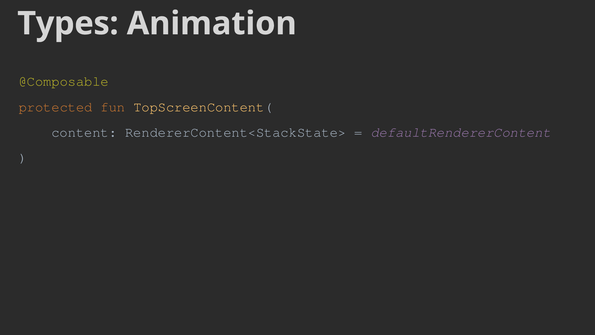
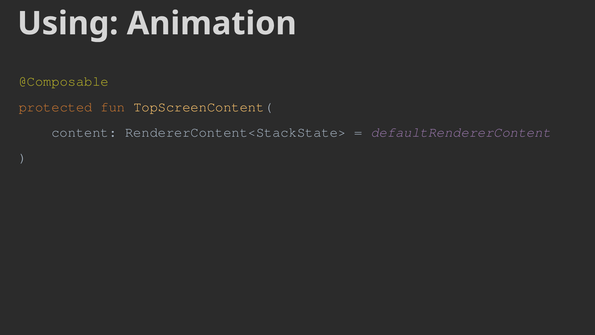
Types: Types -> Using
